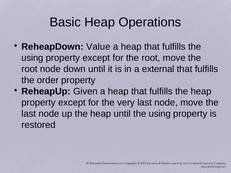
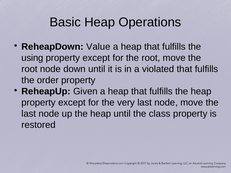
external: external -> violated
until the using: using -> class
